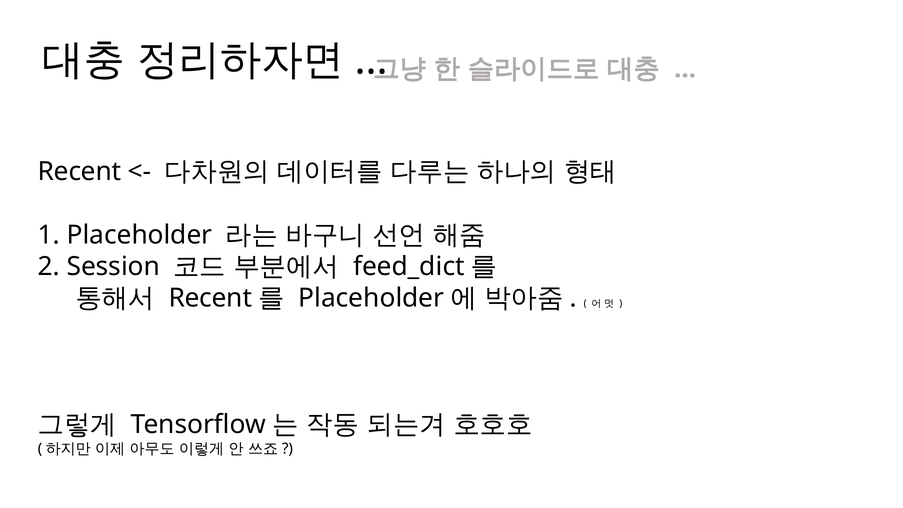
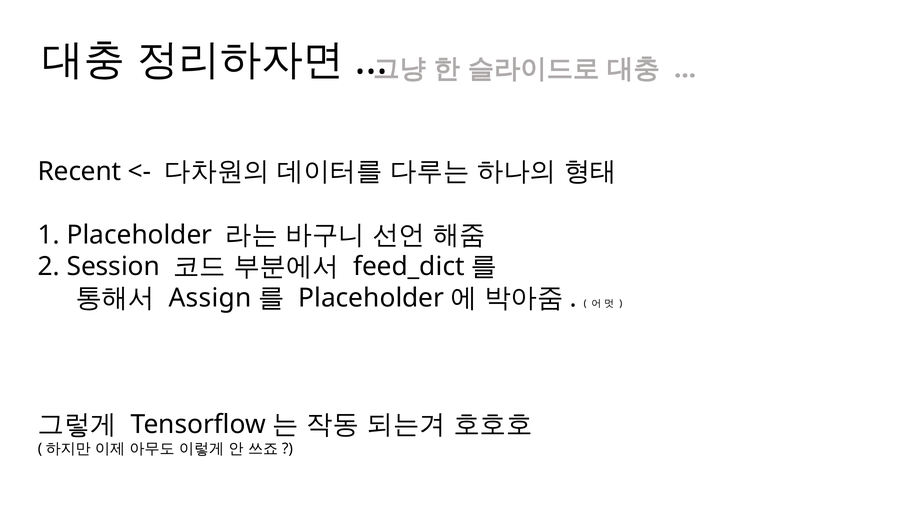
Recent at (210, 298): Recent -> Assign
